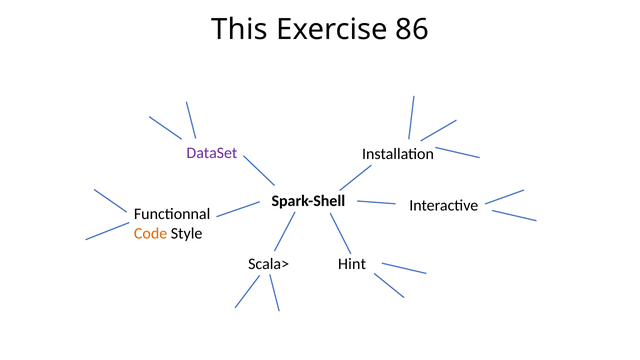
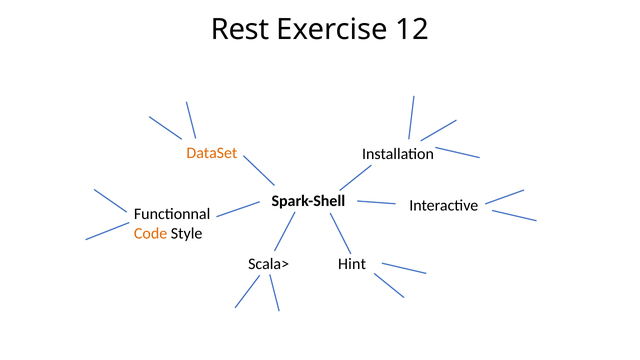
This: This -> Rest
86: 86 -> 12
DataSet colour: purple -> orange
